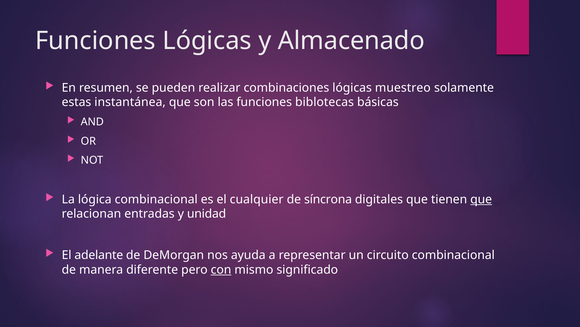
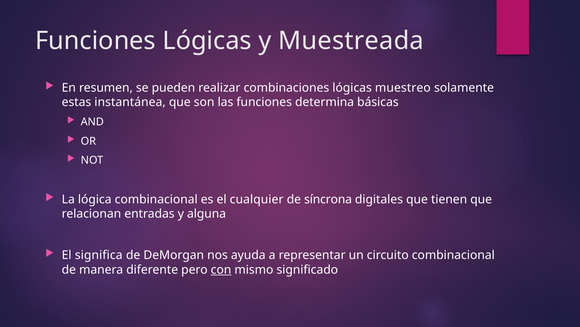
Almacenado: Almacenado -> Muestreada
biblotecas: biblotecas -> determina
que at (481, 199) underline: present -> none
unidad: unidad -> alguna
adelante: adelante -> significa
